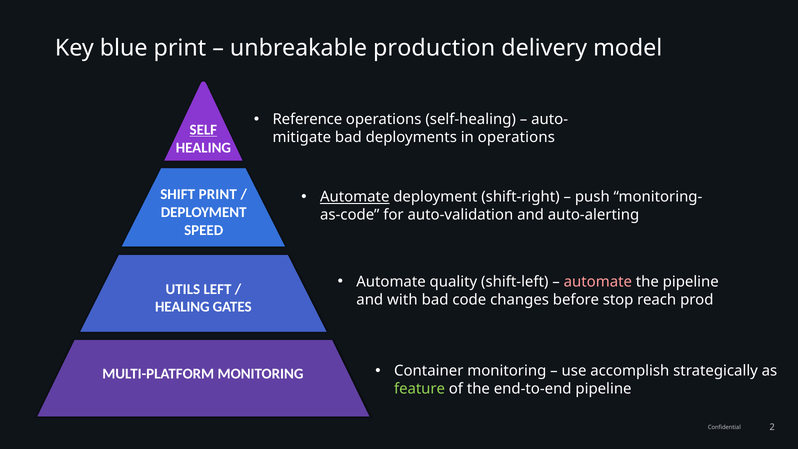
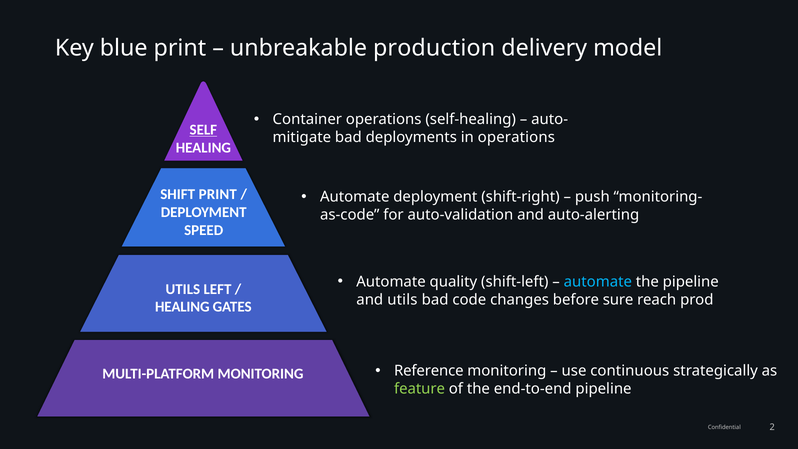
Reference: Reference -> Container
Automate at (355, 197) underline: present -> none
automate at (598, 282) colour: pink -> light blue
and with: with -> utils
stop: stop -> sure
Container: Container -> Reference
accomplish: accomplish -> continuous
